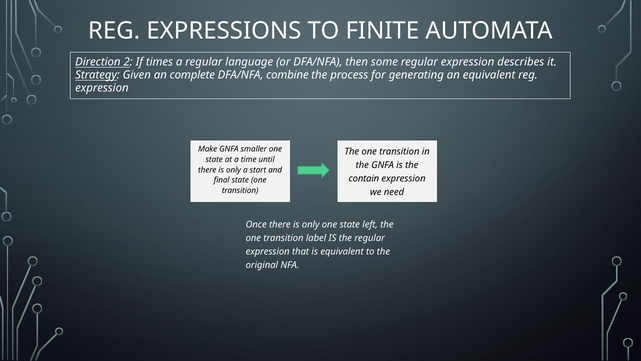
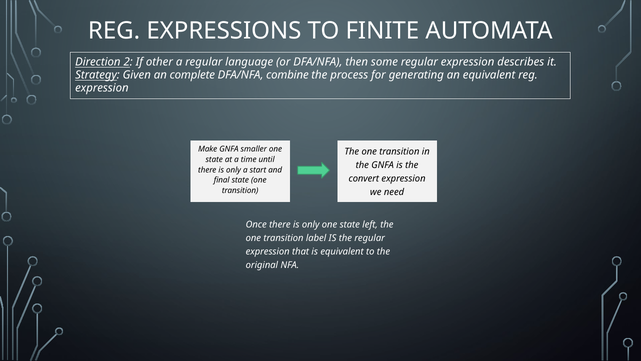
times: times -> other
contain: contain -> convert
